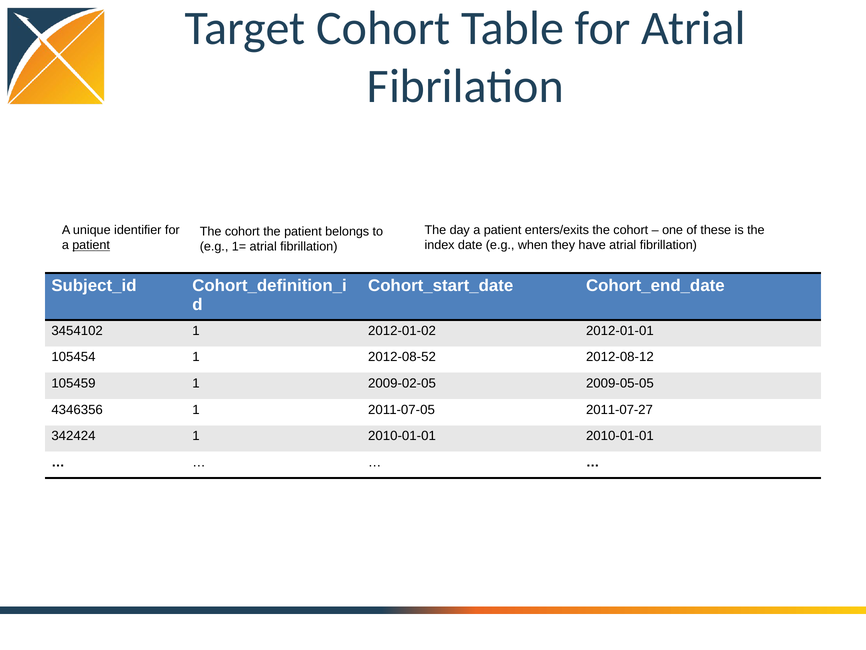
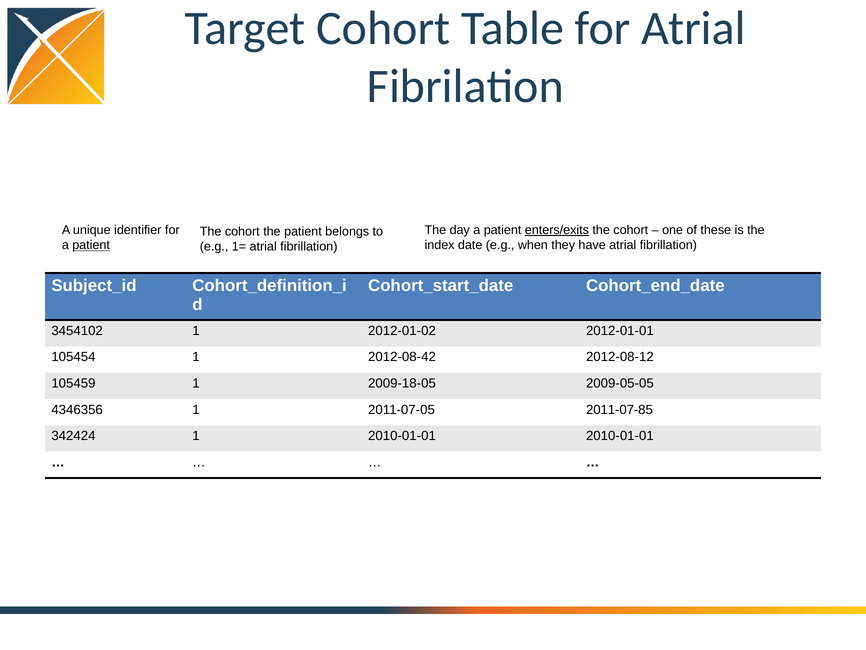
enters/exits underline: none -> present
2012-08-52: 2012-08-52 -> 2012-08-42
2009-02-05: 2009-02-05 -> 2009-18-05
2011-07-27: 2011-07-27 -> 2011-07-85
